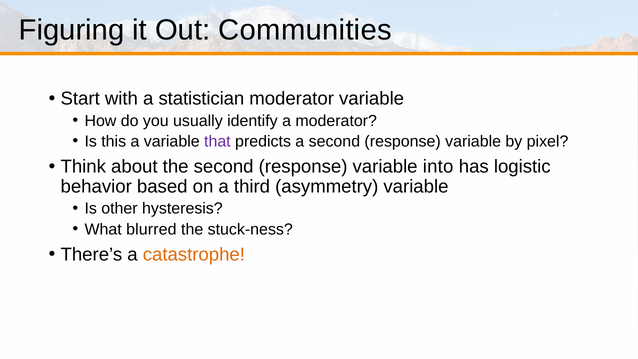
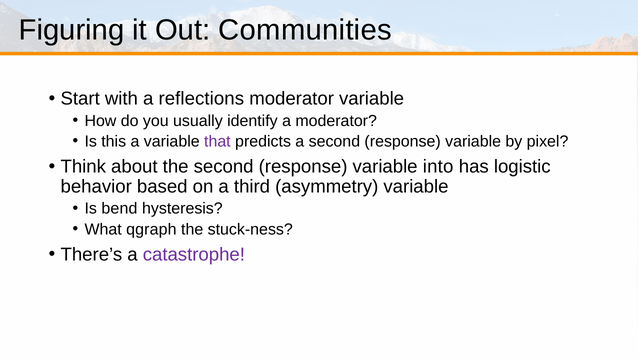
statistician: statistician -> reflections
other: other -> bend
blurred: blurred -> qgraph
catastrophe colour: orange -> purple
